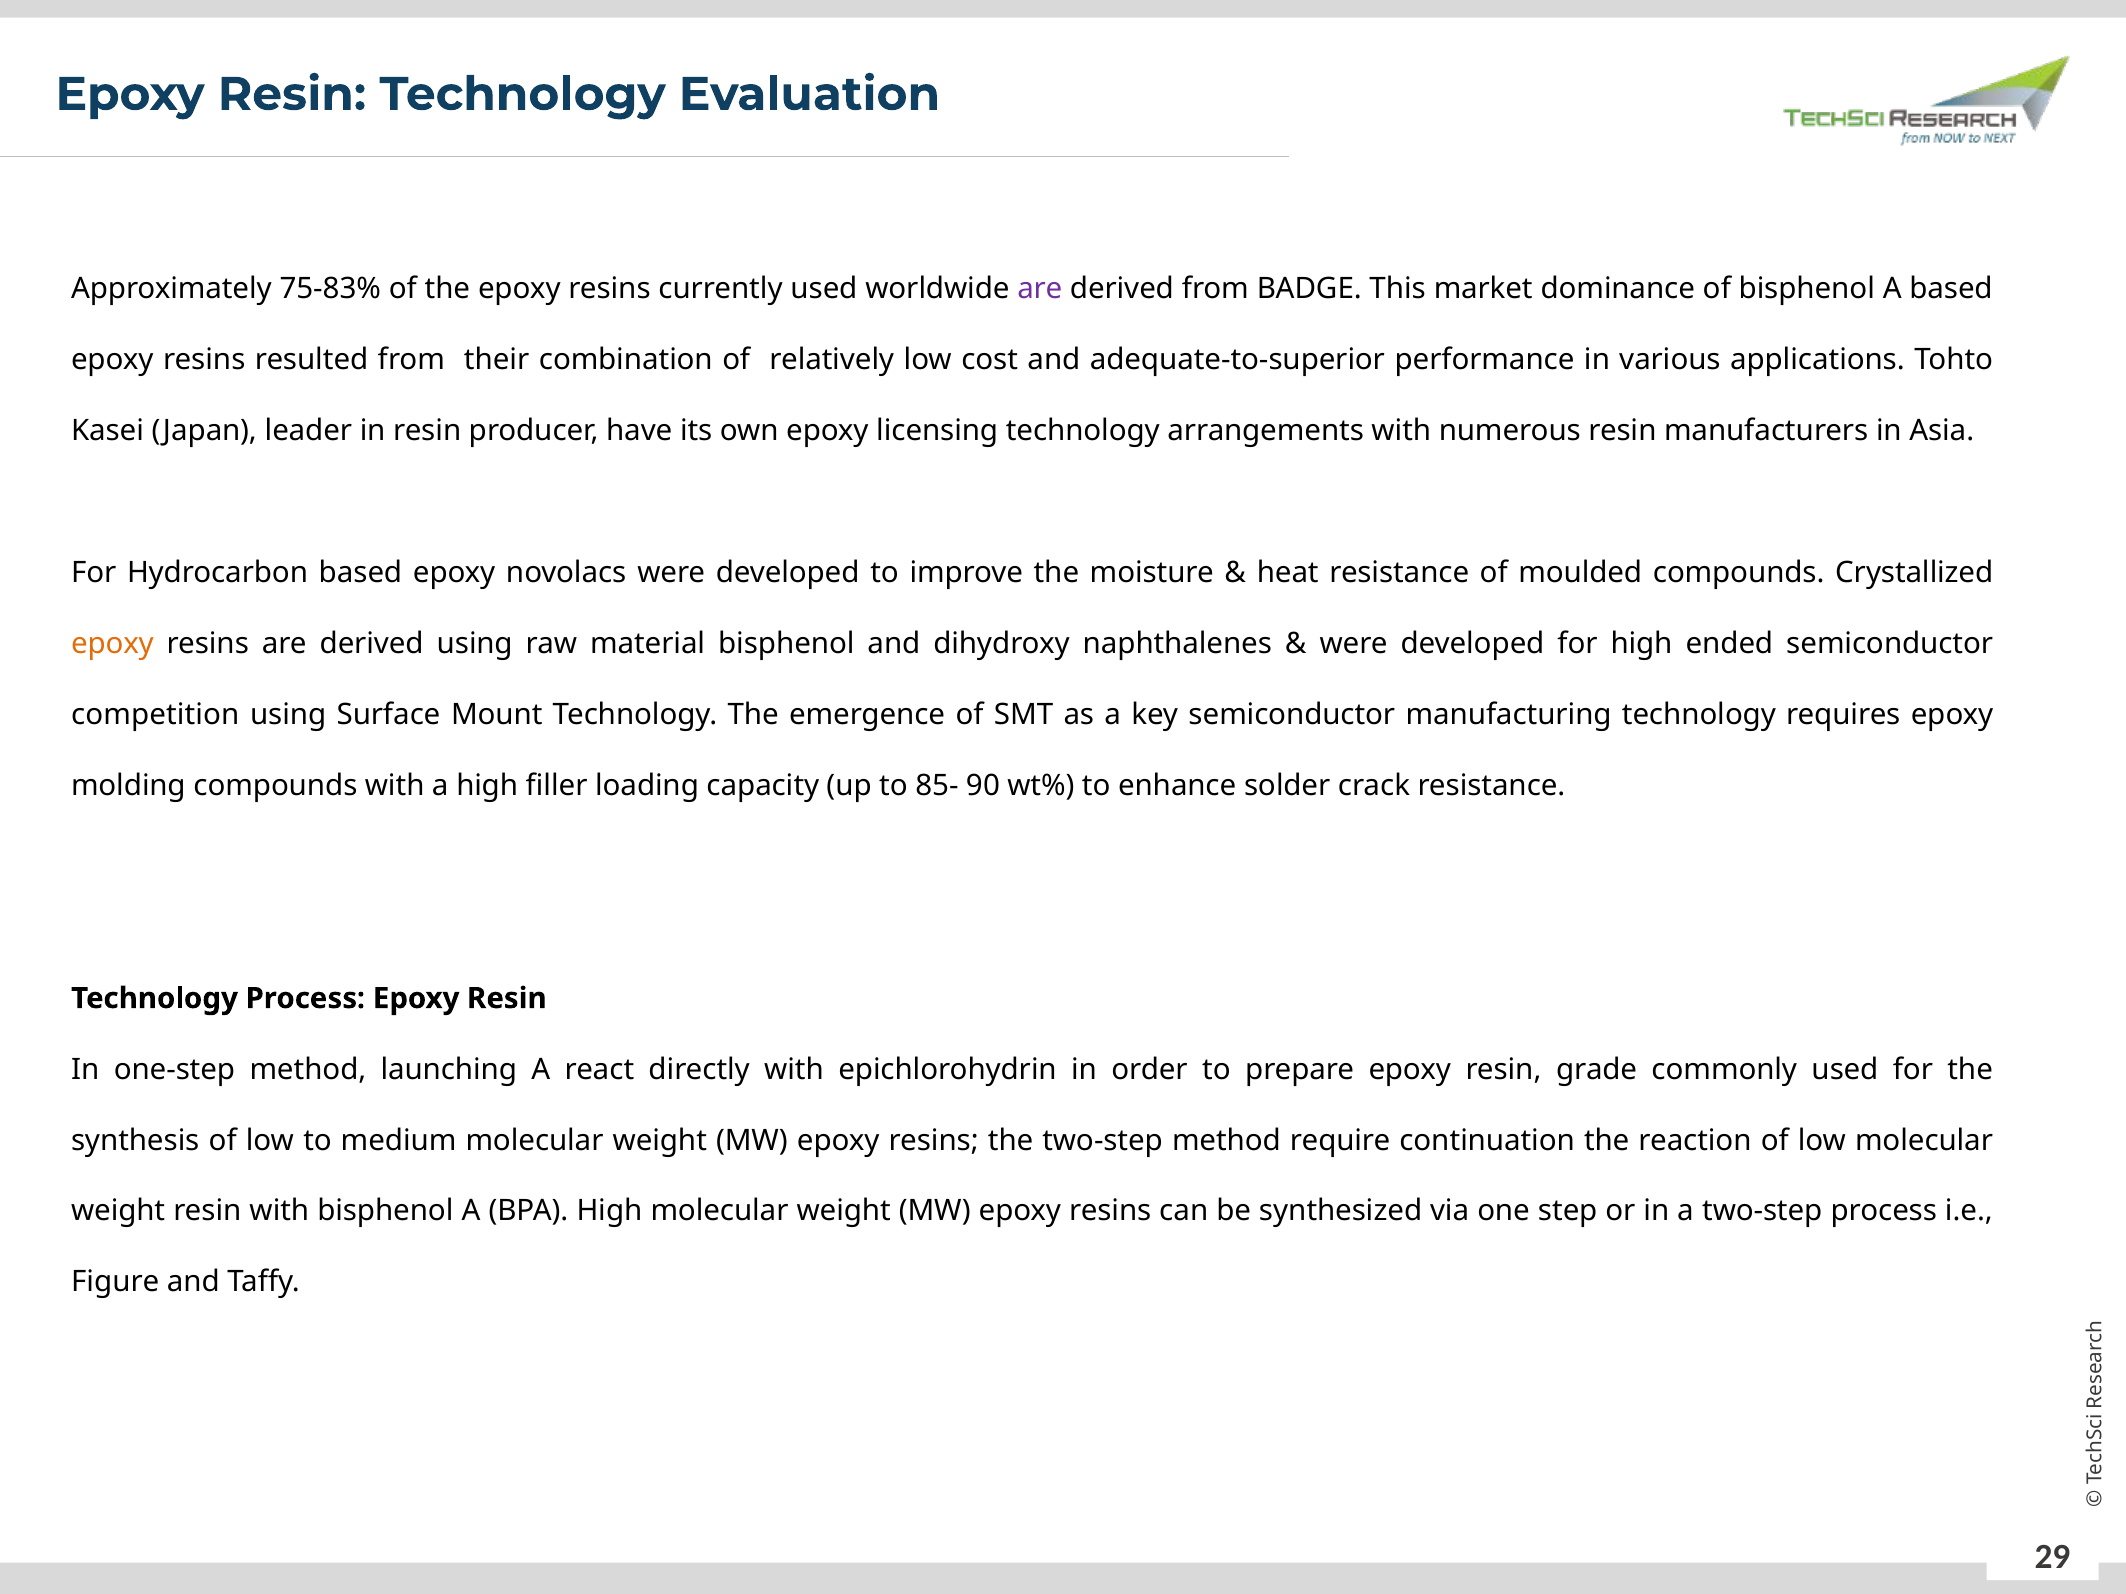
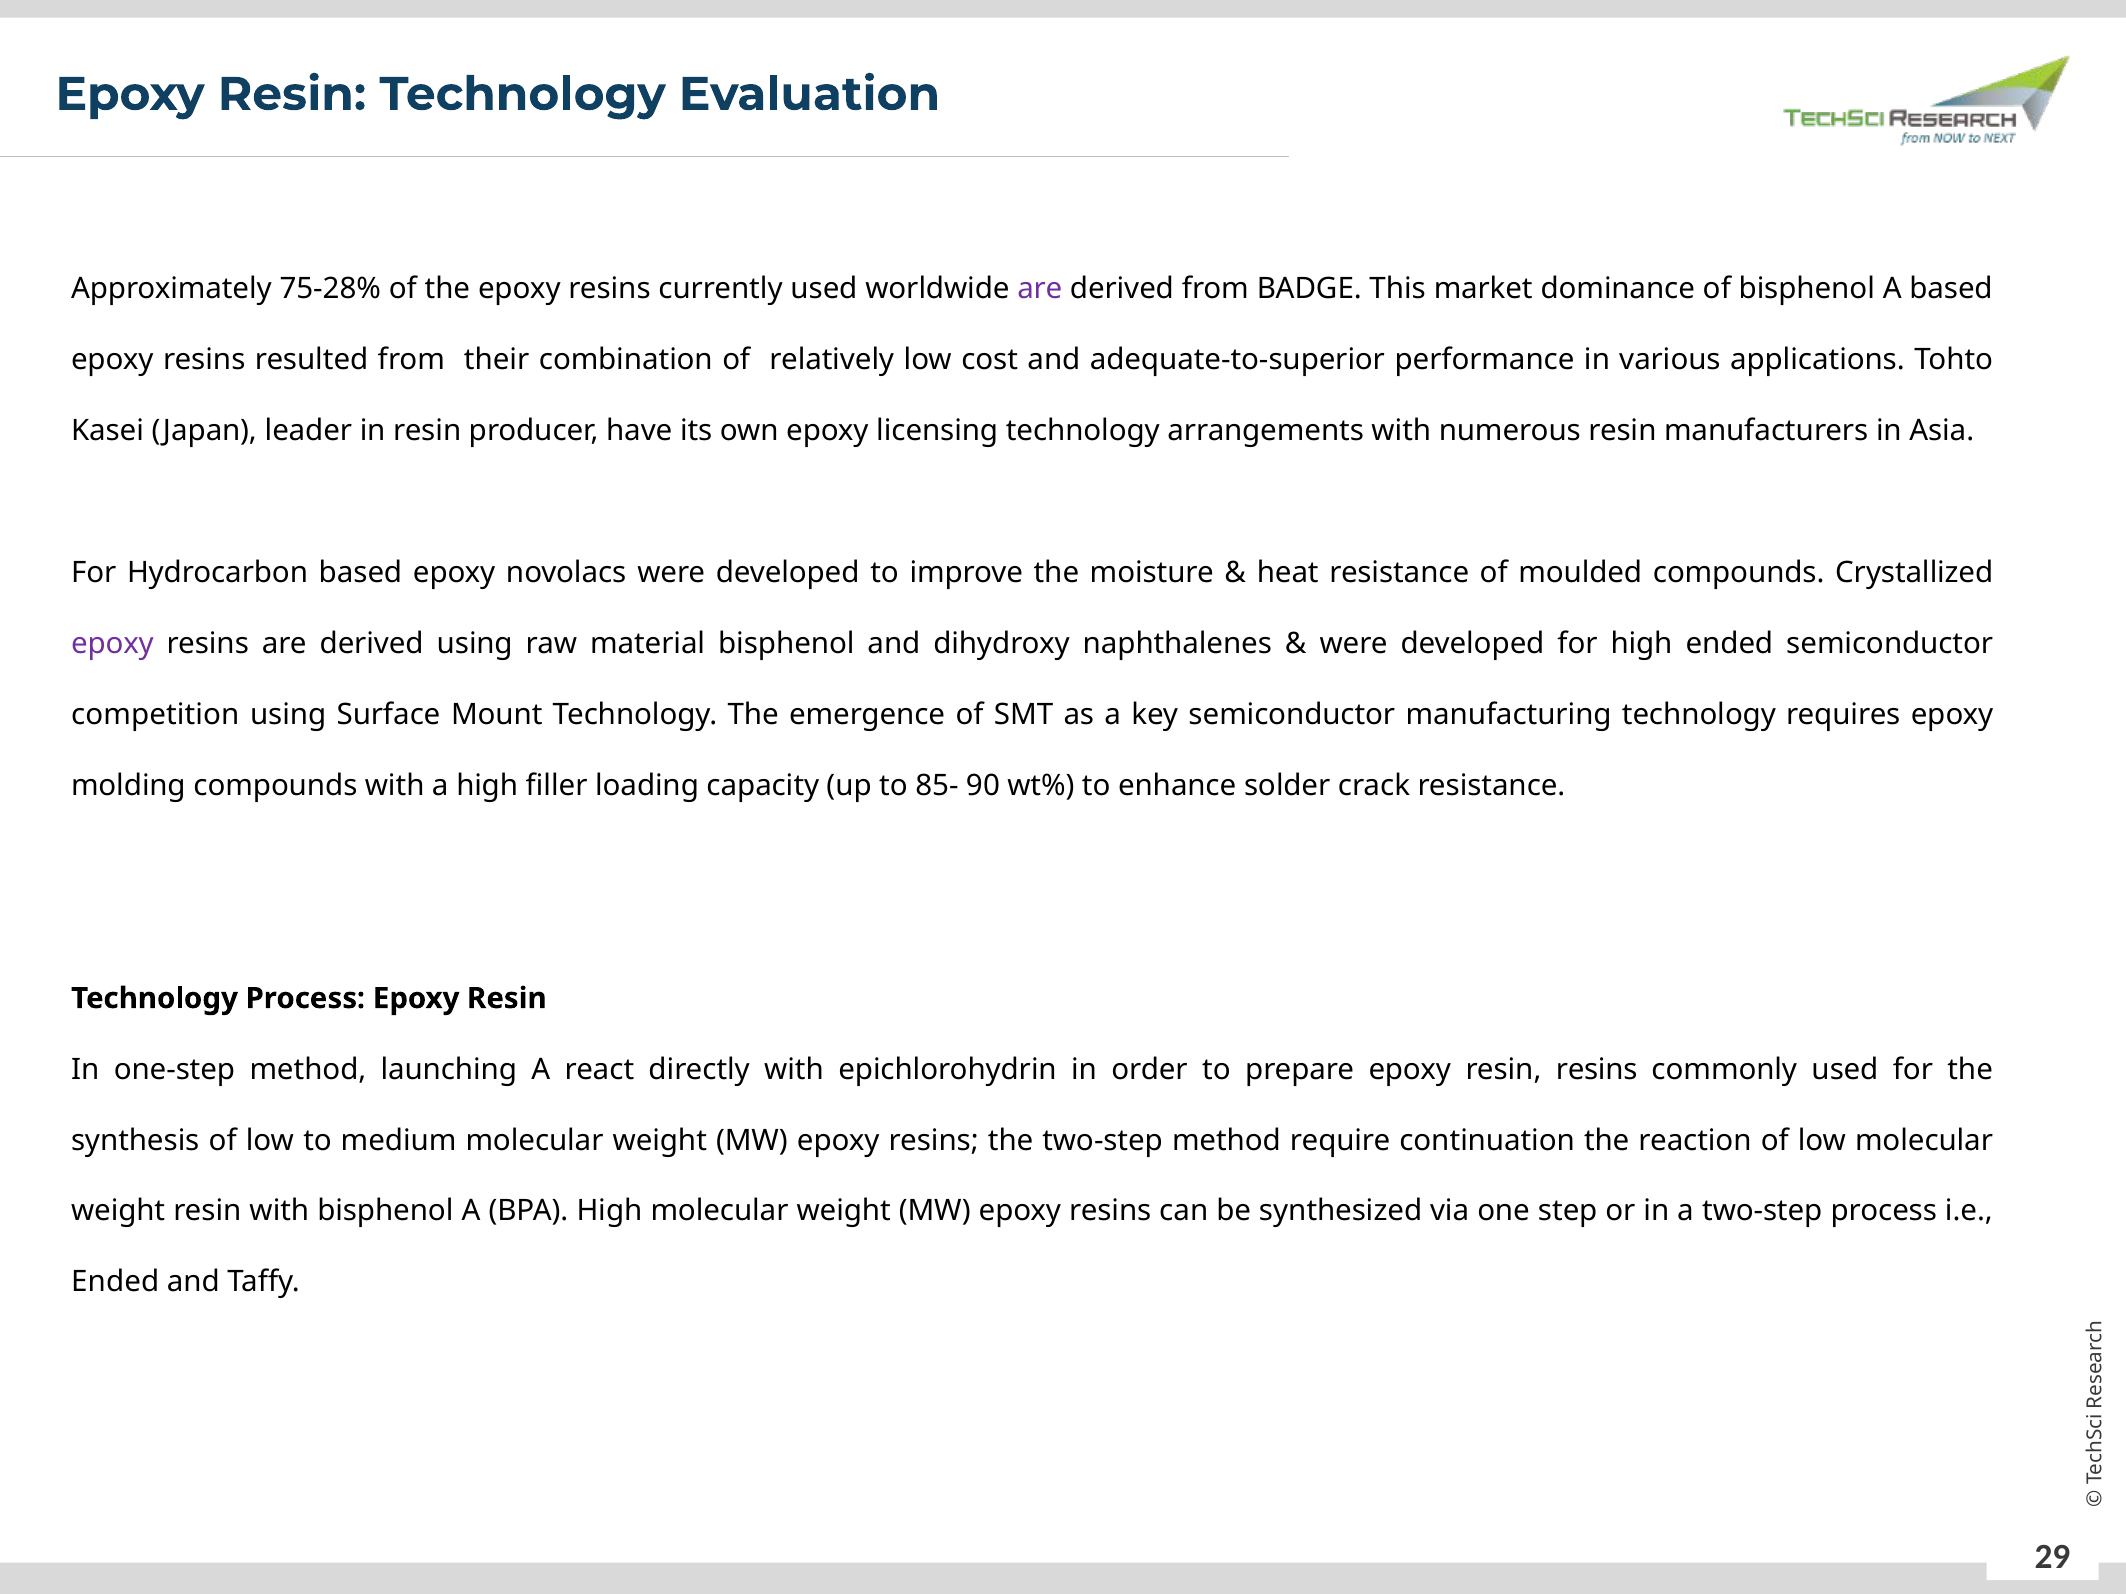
75-83%: 75-83% -> 75-28%
epoxy at (112, 644) colour: orange -> purple
resin grade: grade -> resins
Figure at (115, 1283): Figure -> Ended
